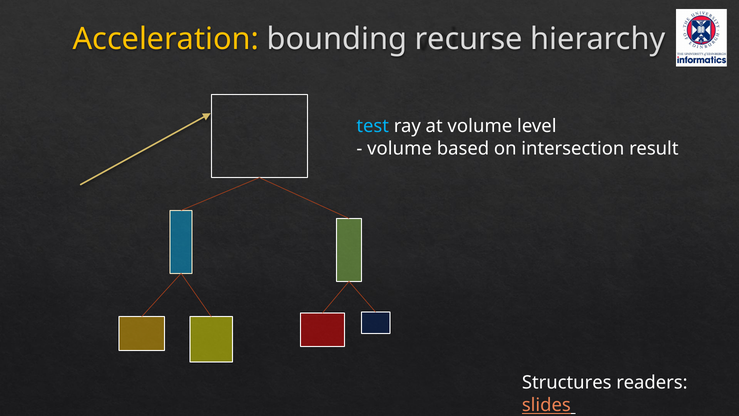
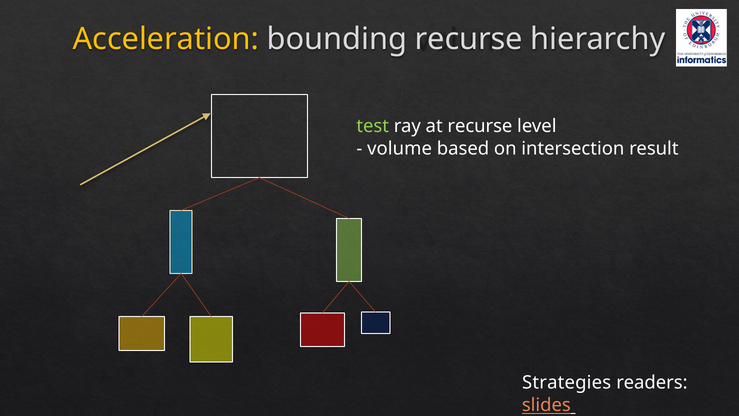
test colour: light blue -> light green
at volume: volume -> recurse
Structures: Structures -> Strategies
